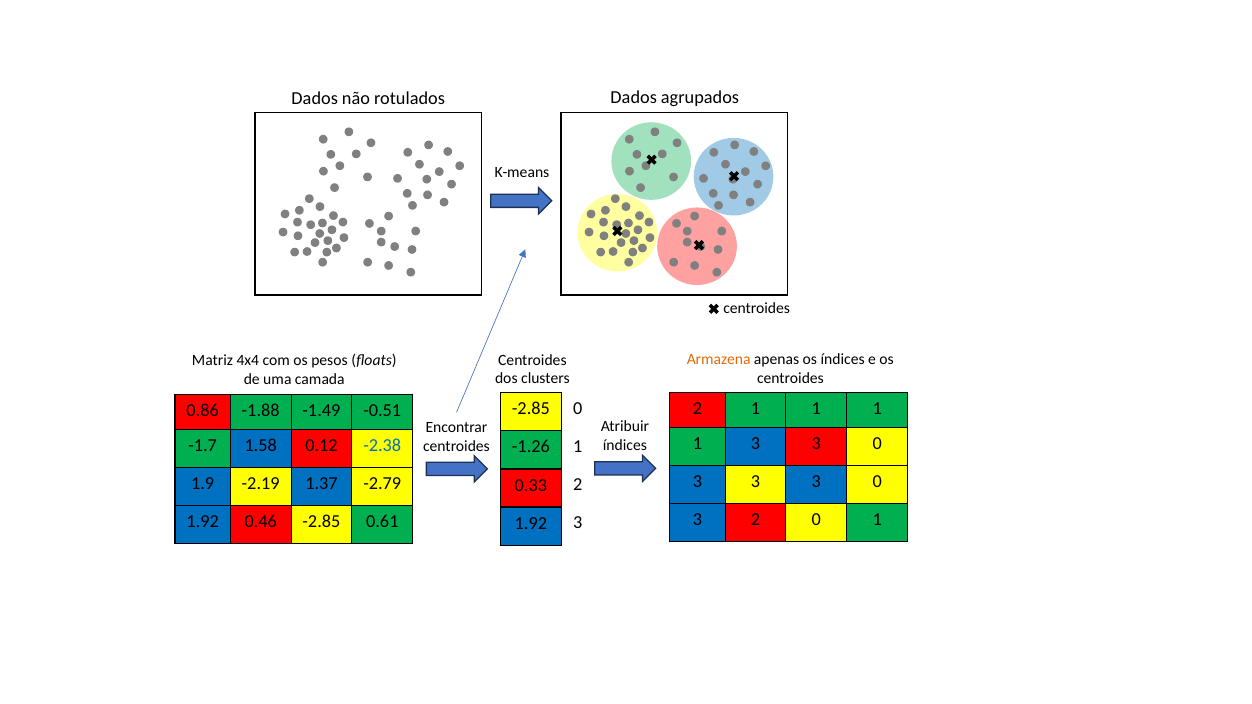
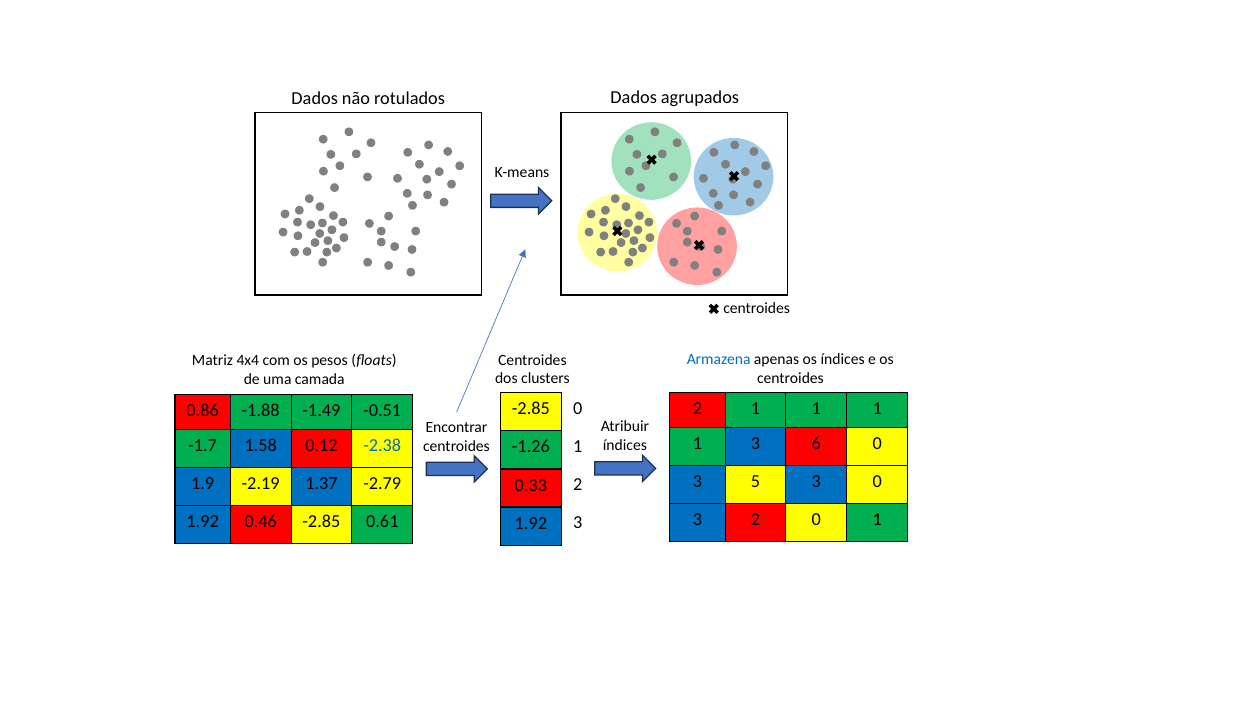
Armazena colour: orange -> blue
1 3 3: 3 -> 6
3 at (756, 482): 3 -> 5
